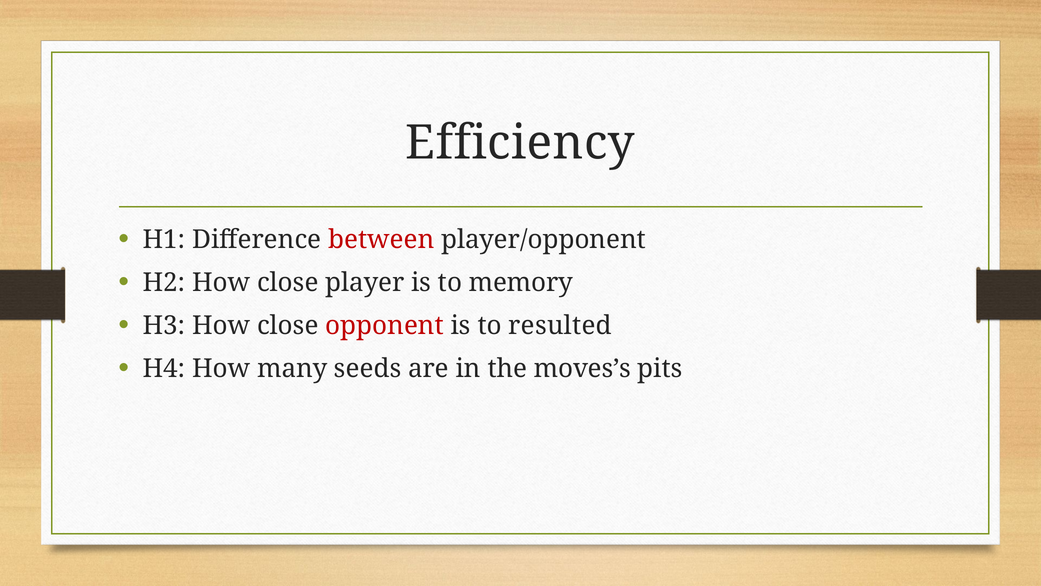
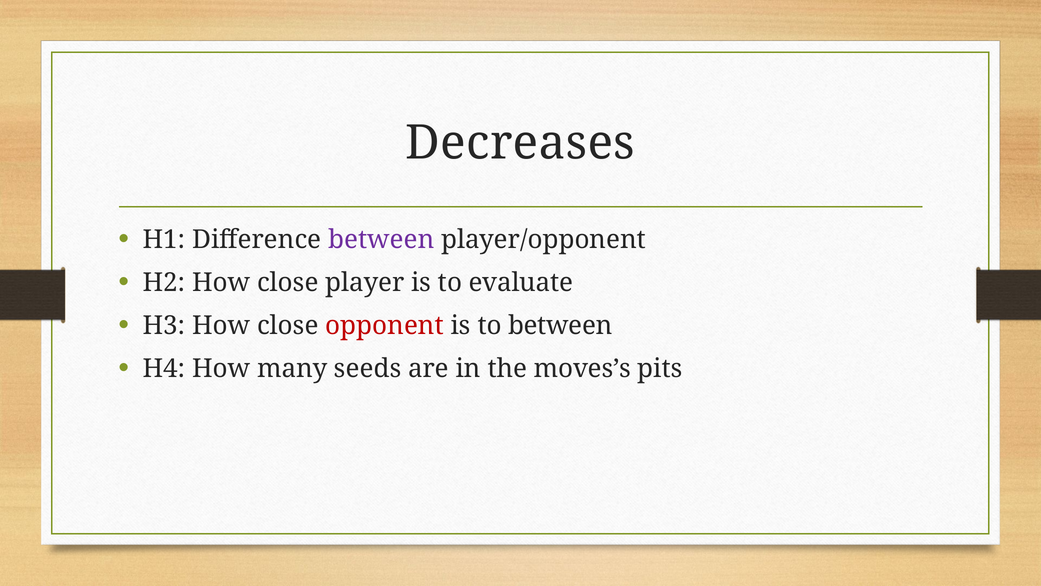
Efficiency: Efficiency -> Decreases
between at (381, 240) colour: red -> purple
memory: memory -> evaluate
to resulted: resulted -> between
